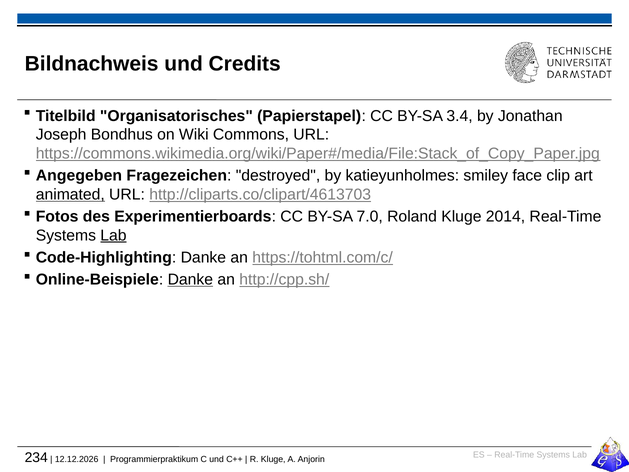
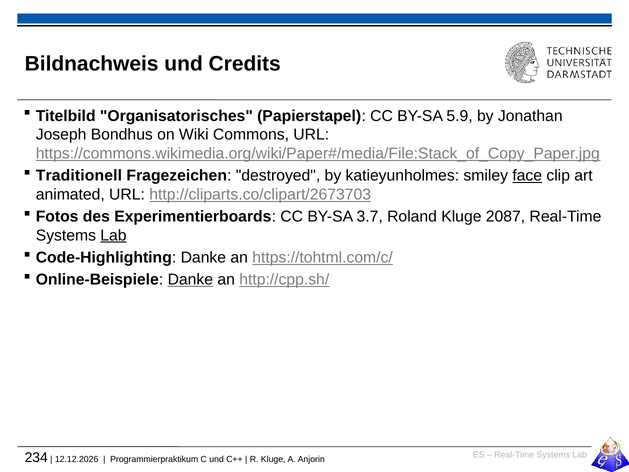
3.4: 3.4 -> 5.9
Angegeben: Angegeben -> Traditionell
face underline: none -> present
animated underline: present -> none
http://cliparts.co/clipart/4613703: http://cliparts.co/clipart/4613703 -> http://cliparts.co/clipart/2673703
7.0: 7.0 -> 3.7
2014: 2014 -> 2087
